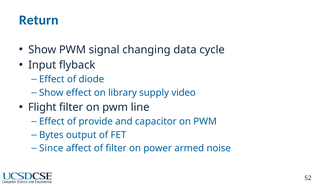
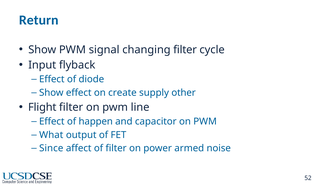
changing data: data -> filter
library: library -> create
video: video -> other
provide: provide -> happen
Bytes: Bytes -> What
